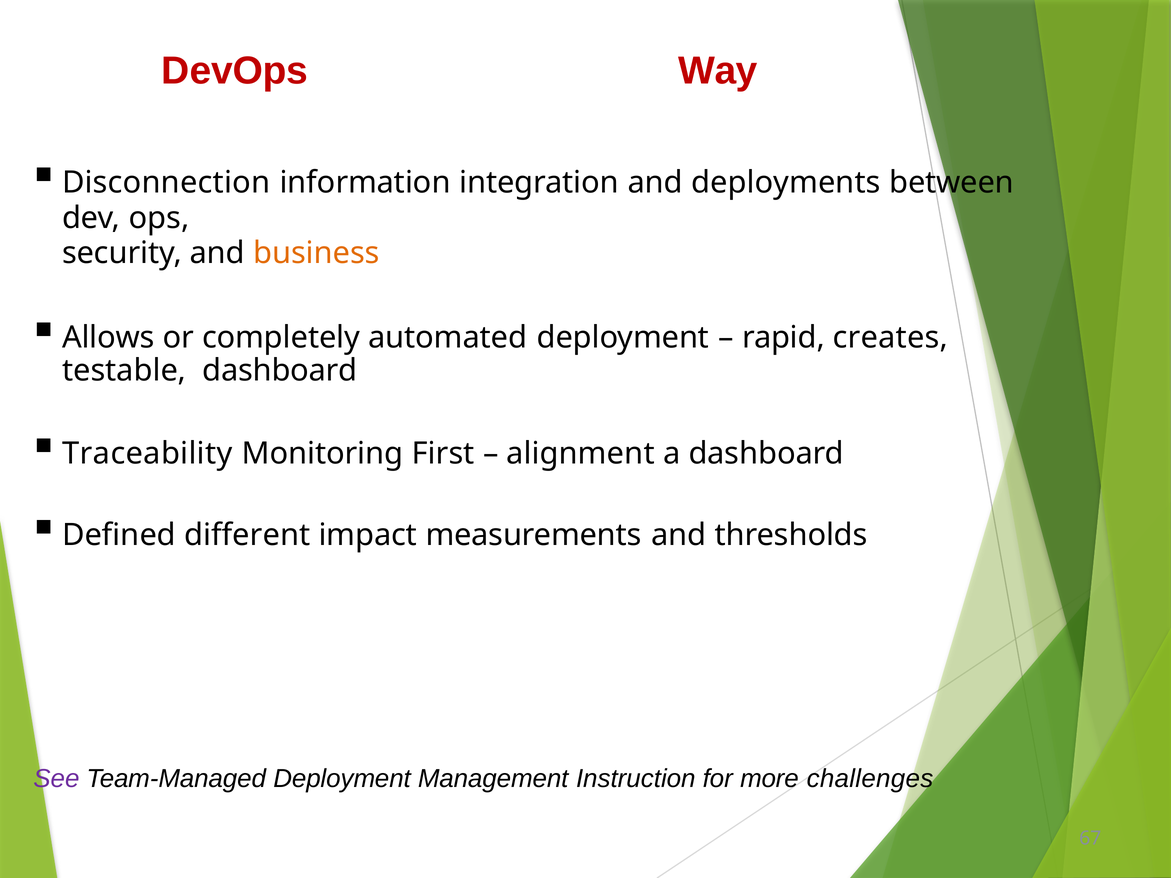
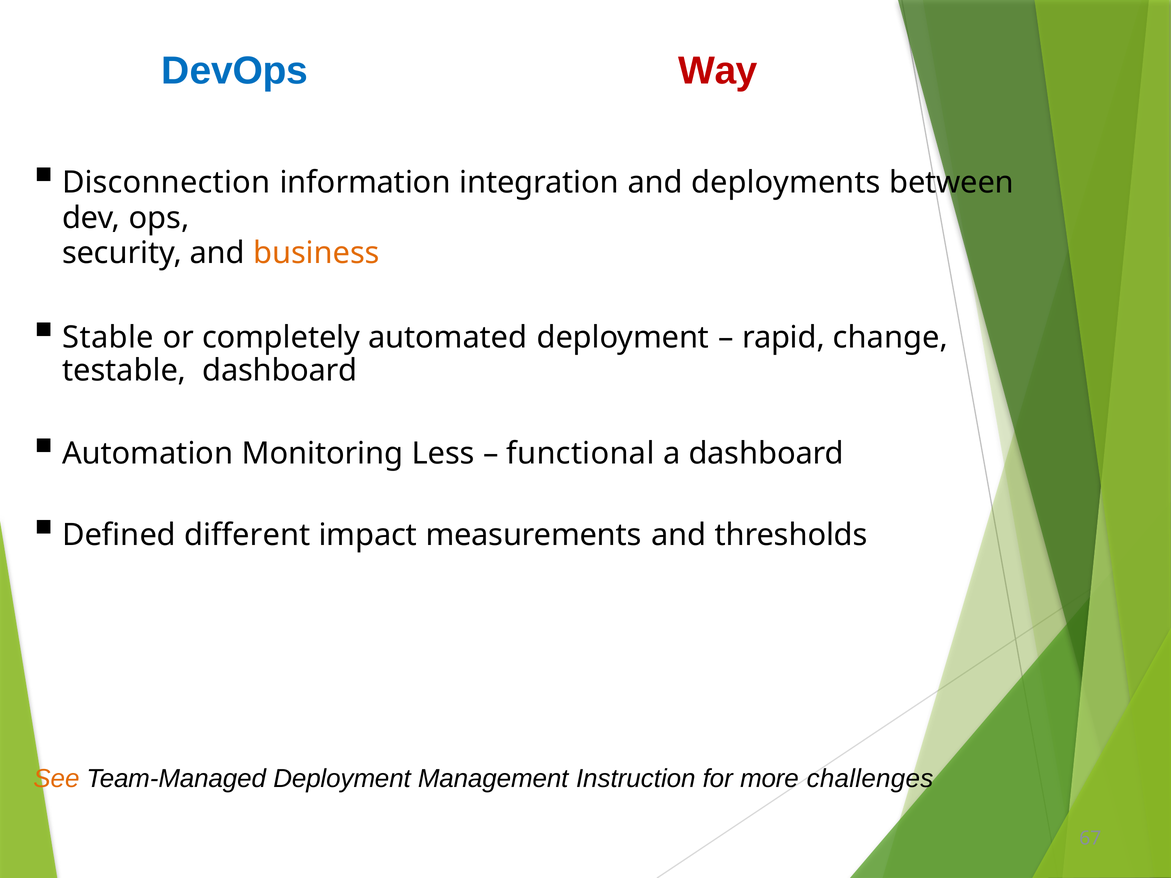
DevOps colour: red -> blue
Allows: Allows -> Stable
creates: creates -> change
Traceability: Traceability -> Automation
First: First -> Less
alignment: alignment -> functional
See colour: purple -> orange
